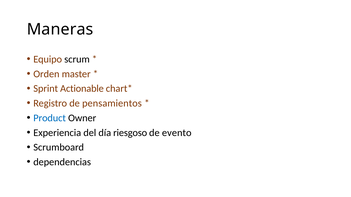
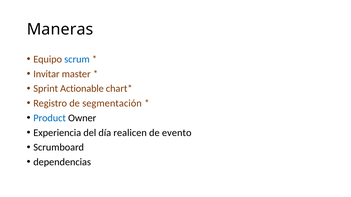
scrum colour: black -> blue
Orden: Orden -> Invitar
pensamientos: pensamientos -> segmentación
riesgoso: riesgoso -> realicen
